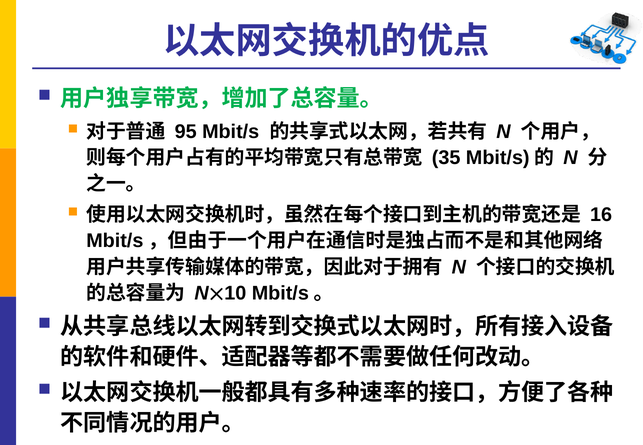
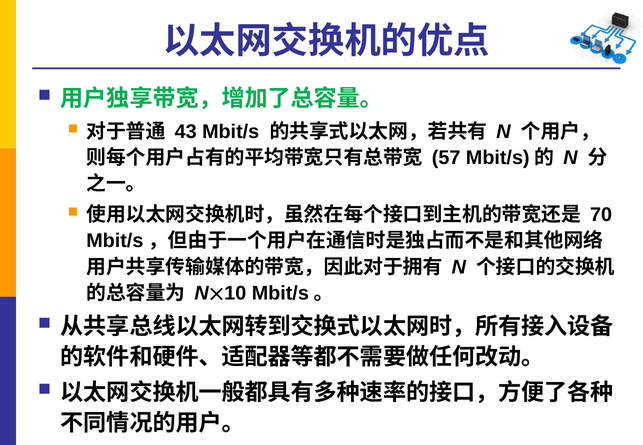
95: 95 -> 43
35: 35 -> 57
16: 16 -> 70
